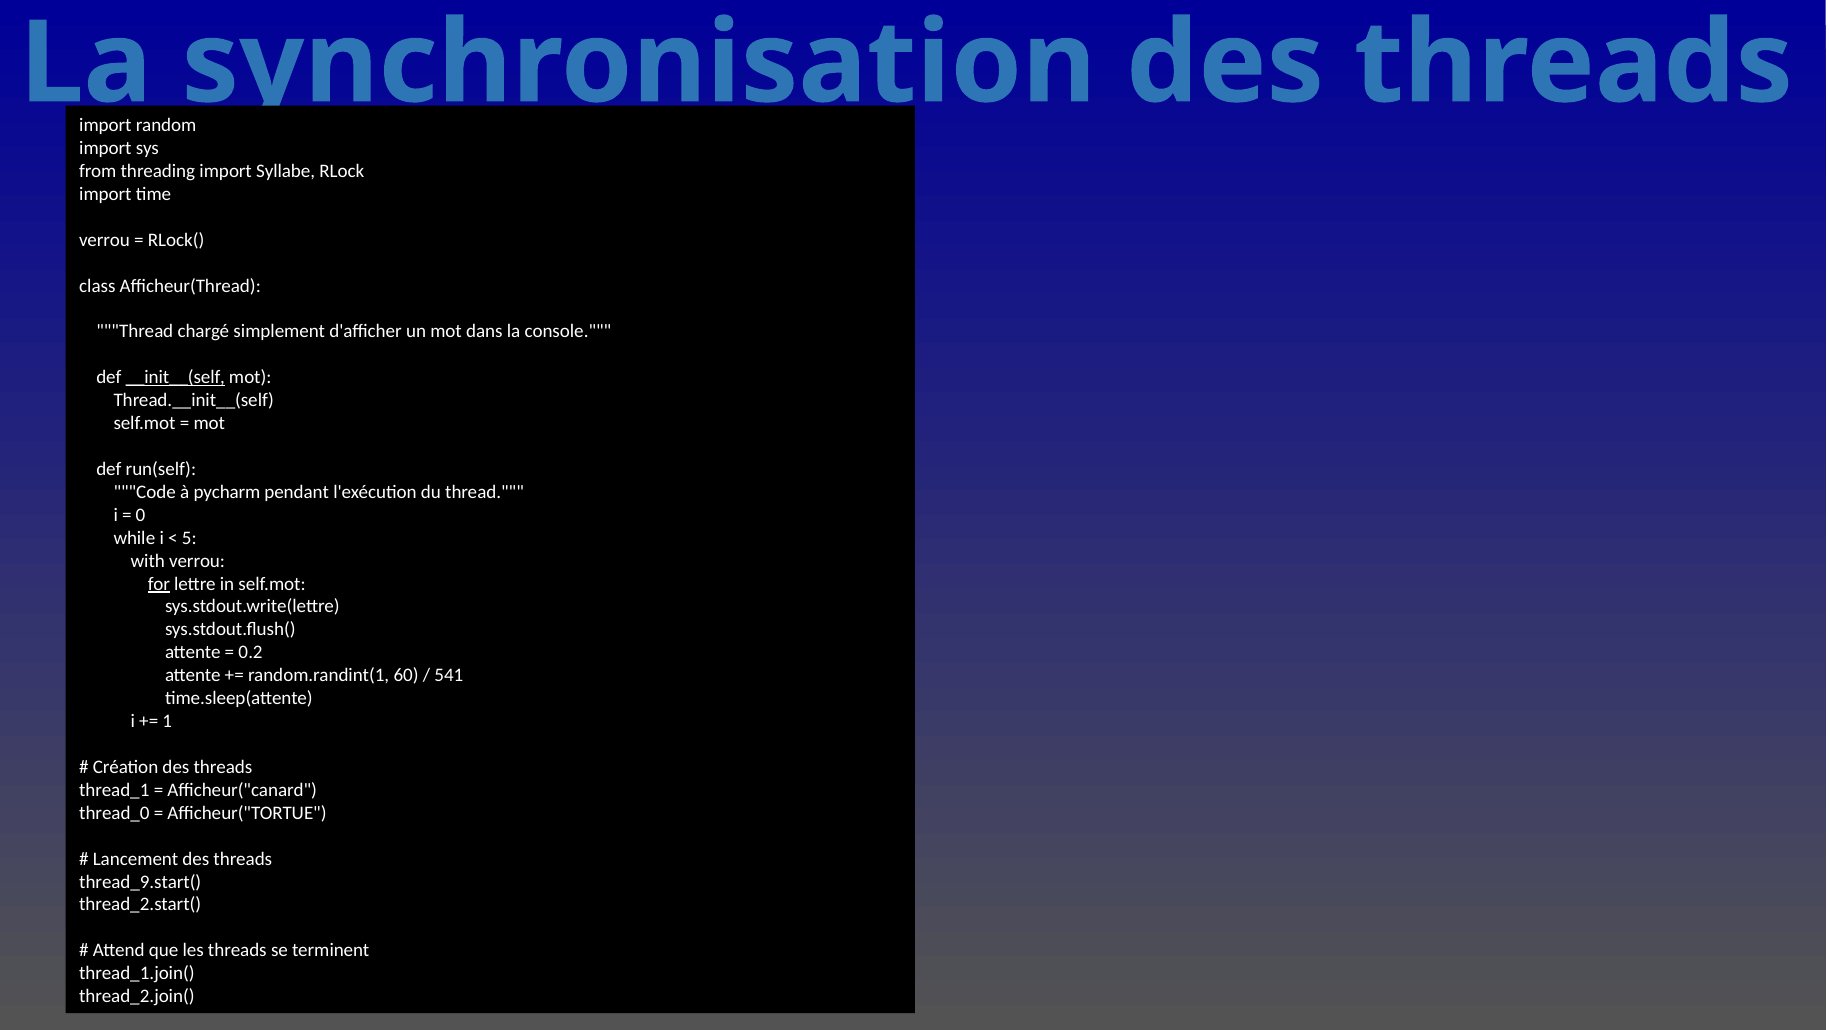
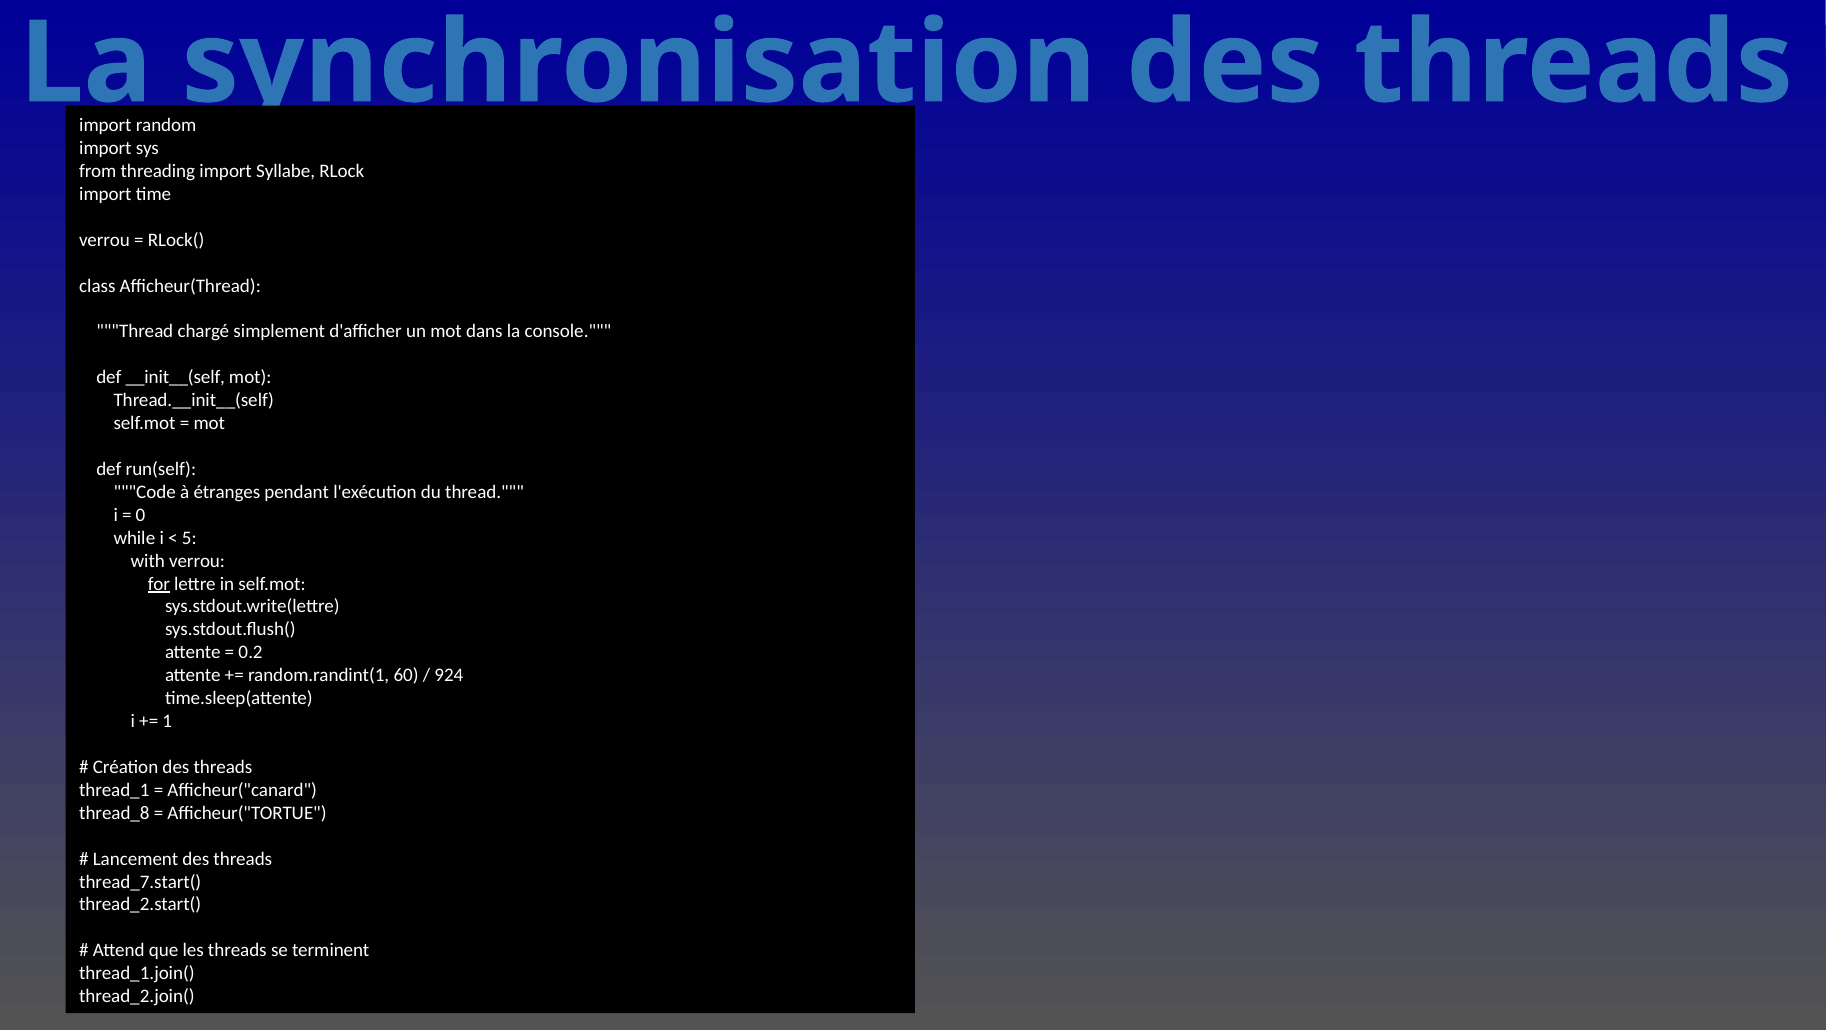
__init__(self underline: present -> none
pycharm: pycharm -> étranges
541: 541 -> 924
thread_0: thread_0 -> thread_8
thread_9.start(: thread_9.start( -> thread_7.start(
